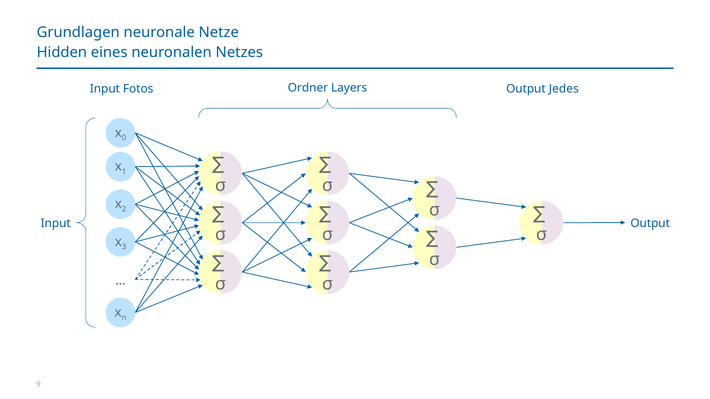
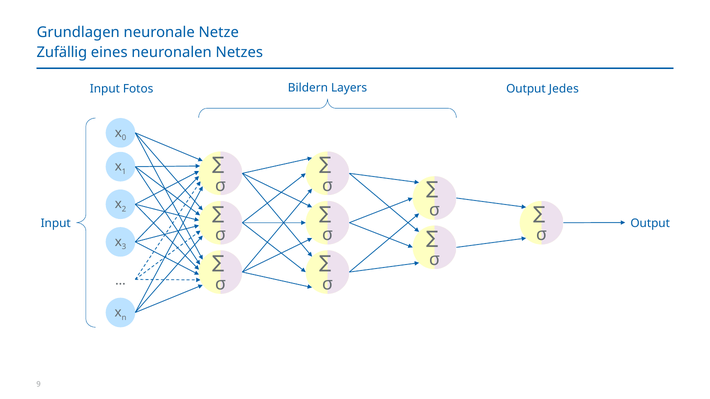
Hidden: Hidden -> Zufällig
Ordner: Ordner -> Bildern
